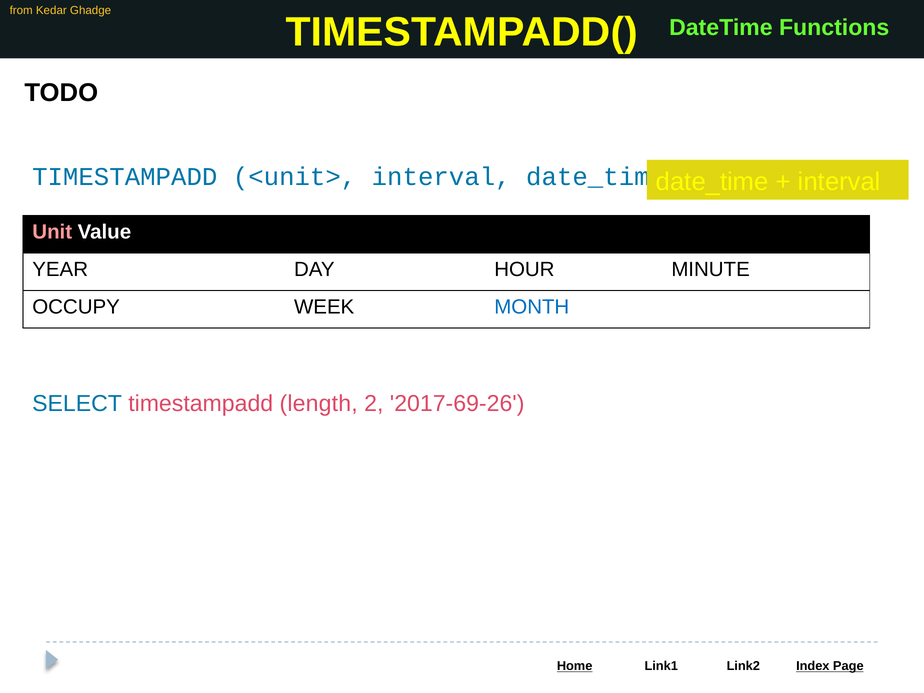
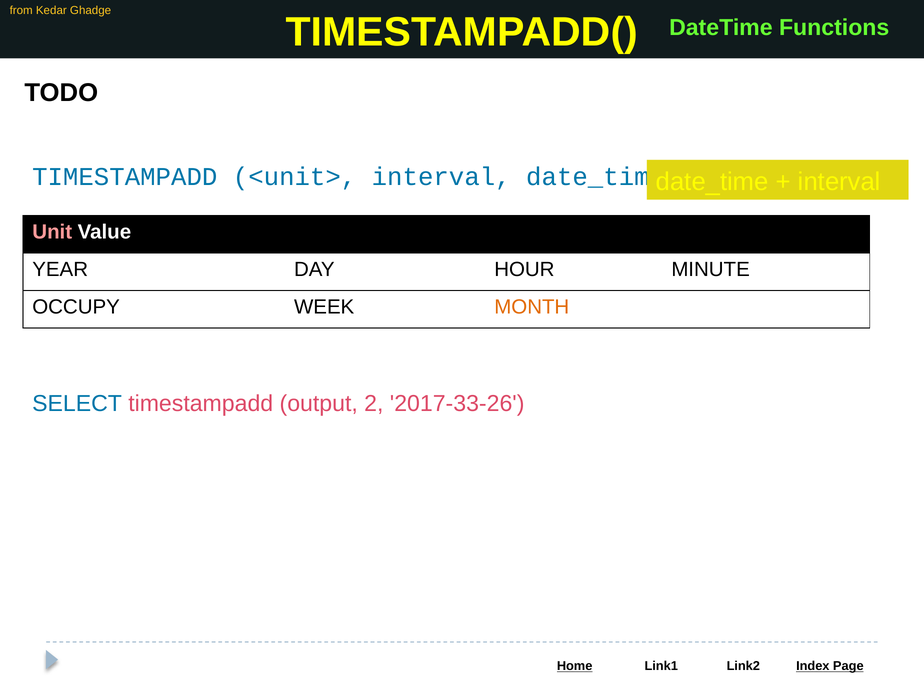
MONTH colour: blue -> orange
length: length -> output
2017-69-26: 2017-69-26 -> 2017-33-26
